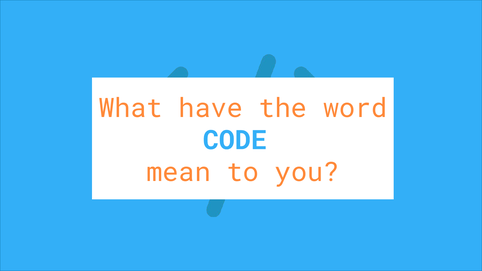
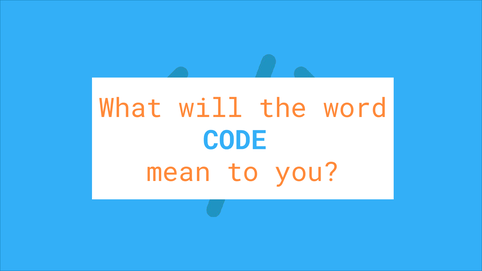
have: have -> will
